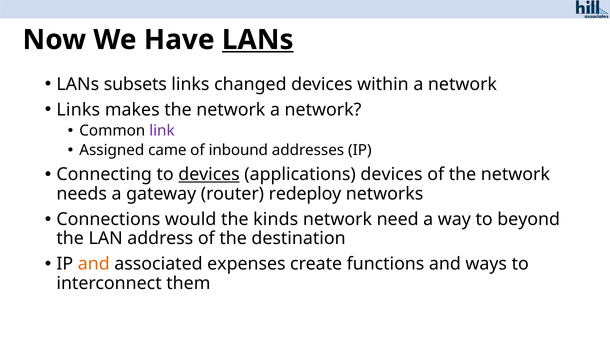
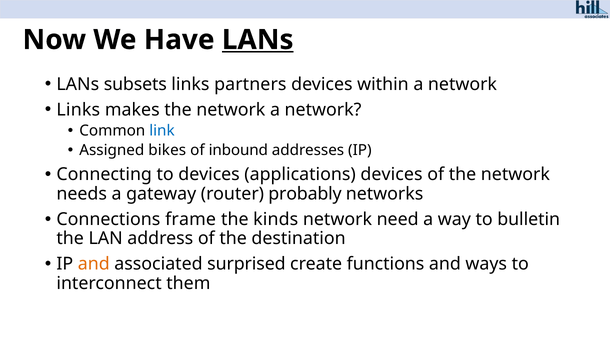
changed: changed -> partners
link colour: purple -> blue
came: came -> bikes
devices at (209, 175) underline: present -> none
redeploy: redeploy -> probably
would: would -> frame
beyond: beyond -> bulletin
expenses: expenses -> surprised
